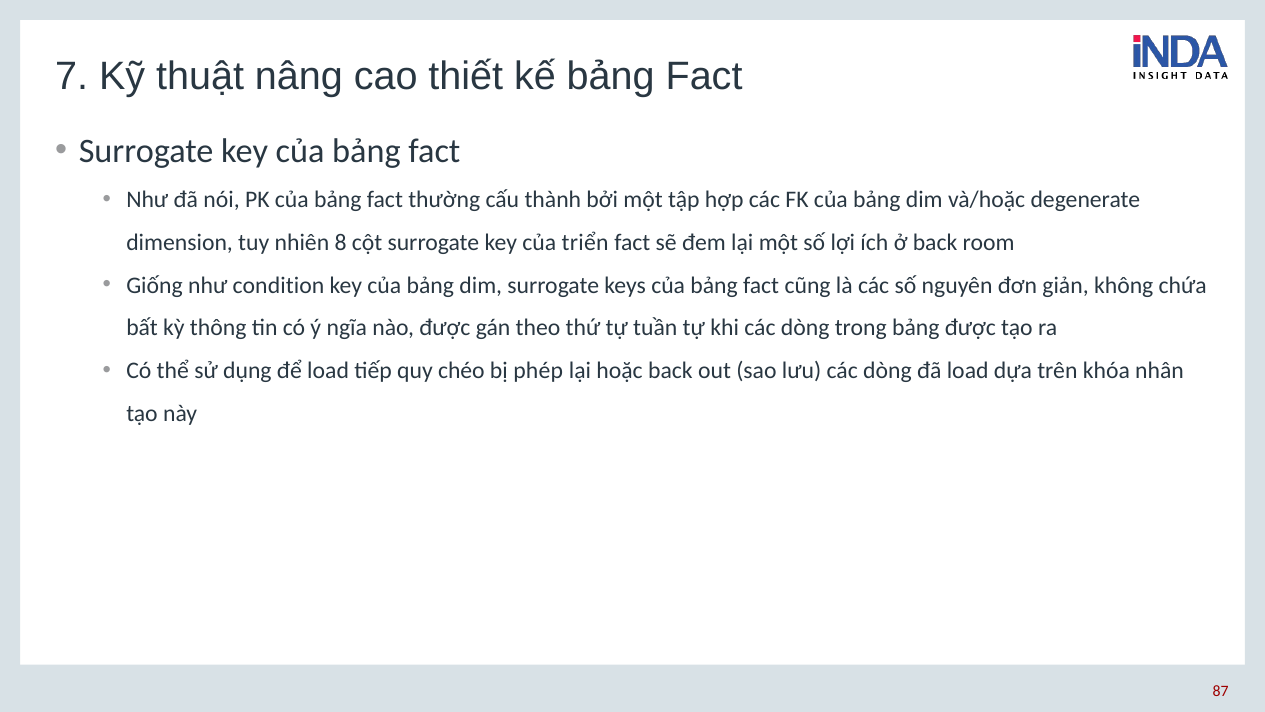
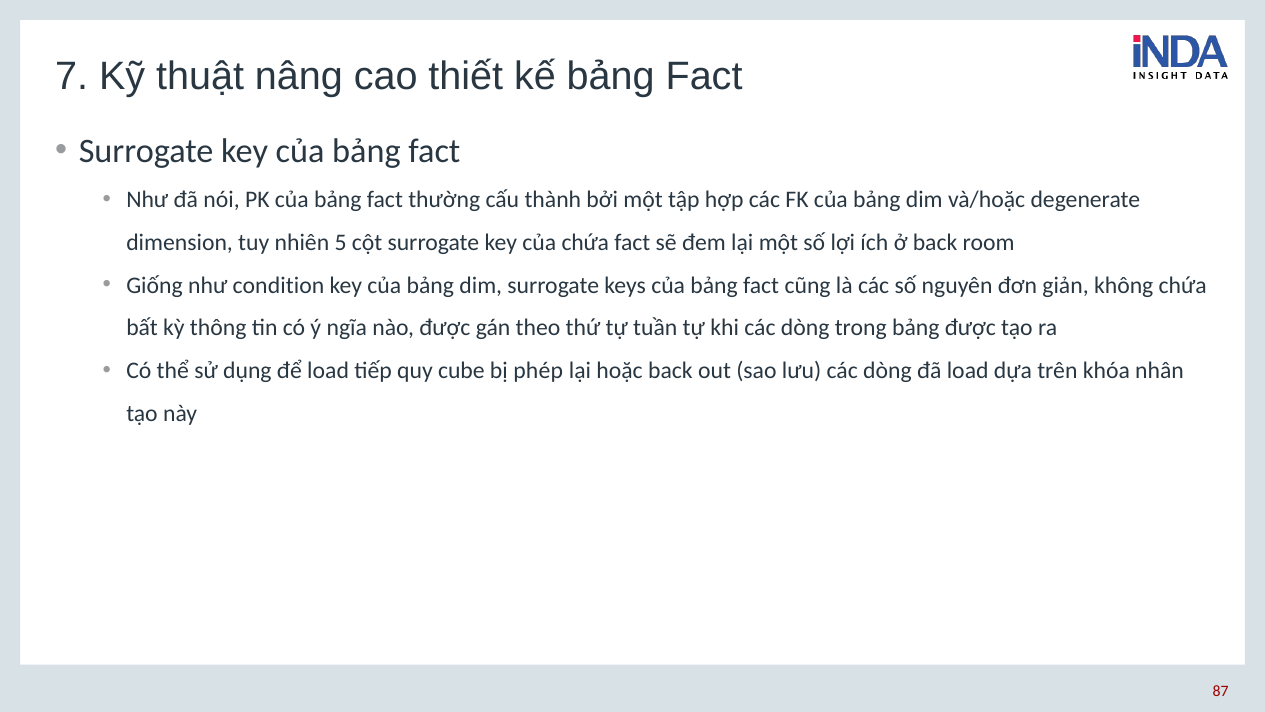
8: 8 -> 5
của triển: triển -> chứa
chéo: chéo -> cube
